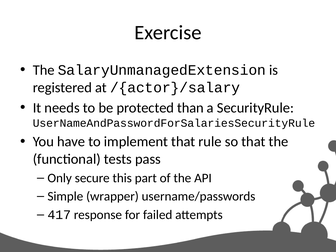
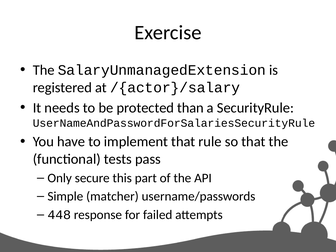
wrapper: wrapper -> matcher
417: 417 -> 448
